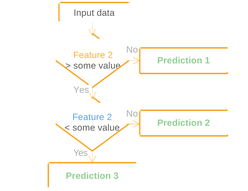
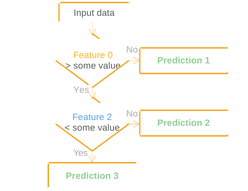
2 at (110, 55): 2 -> 0
